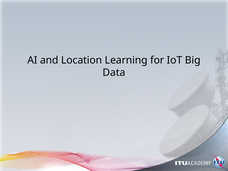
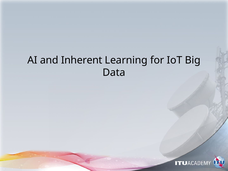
Location: Location -> Inherent
